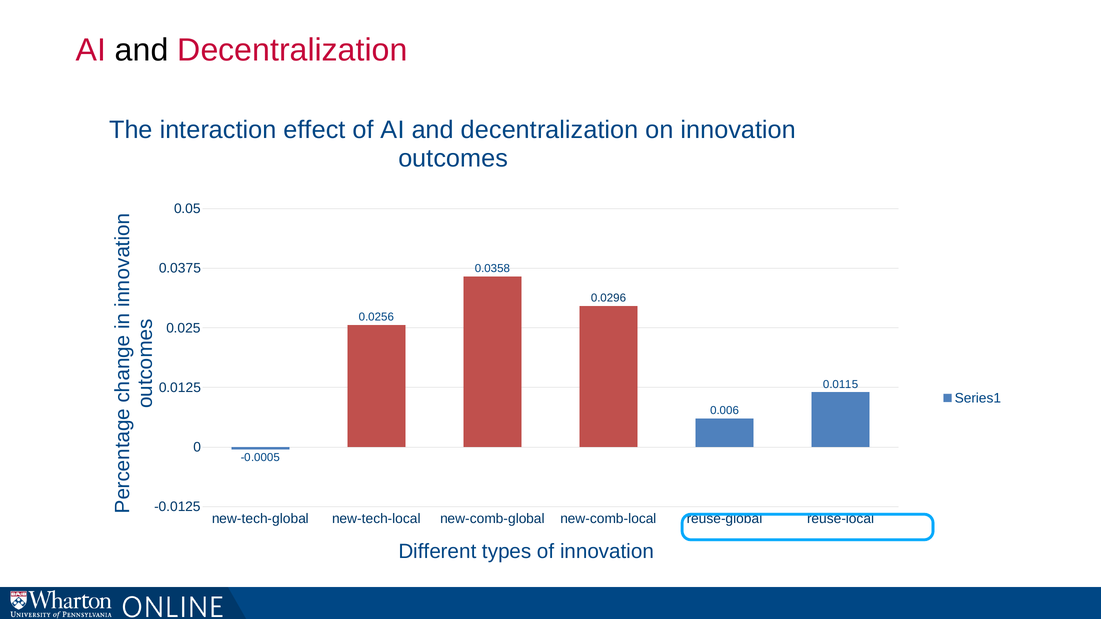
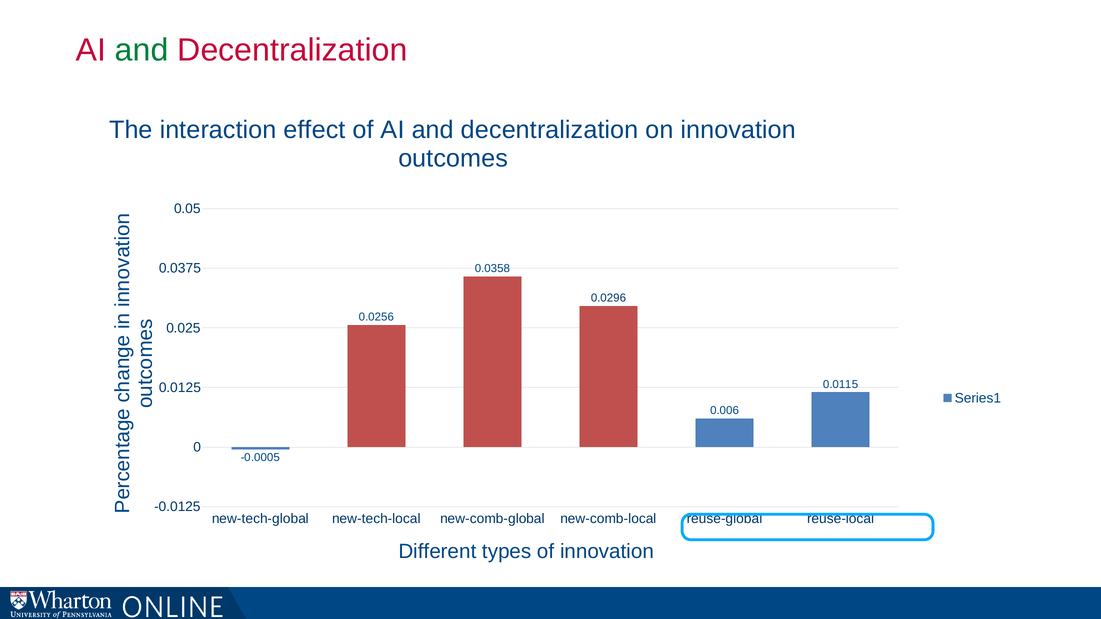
and at (142, 50) colour: black -> green
